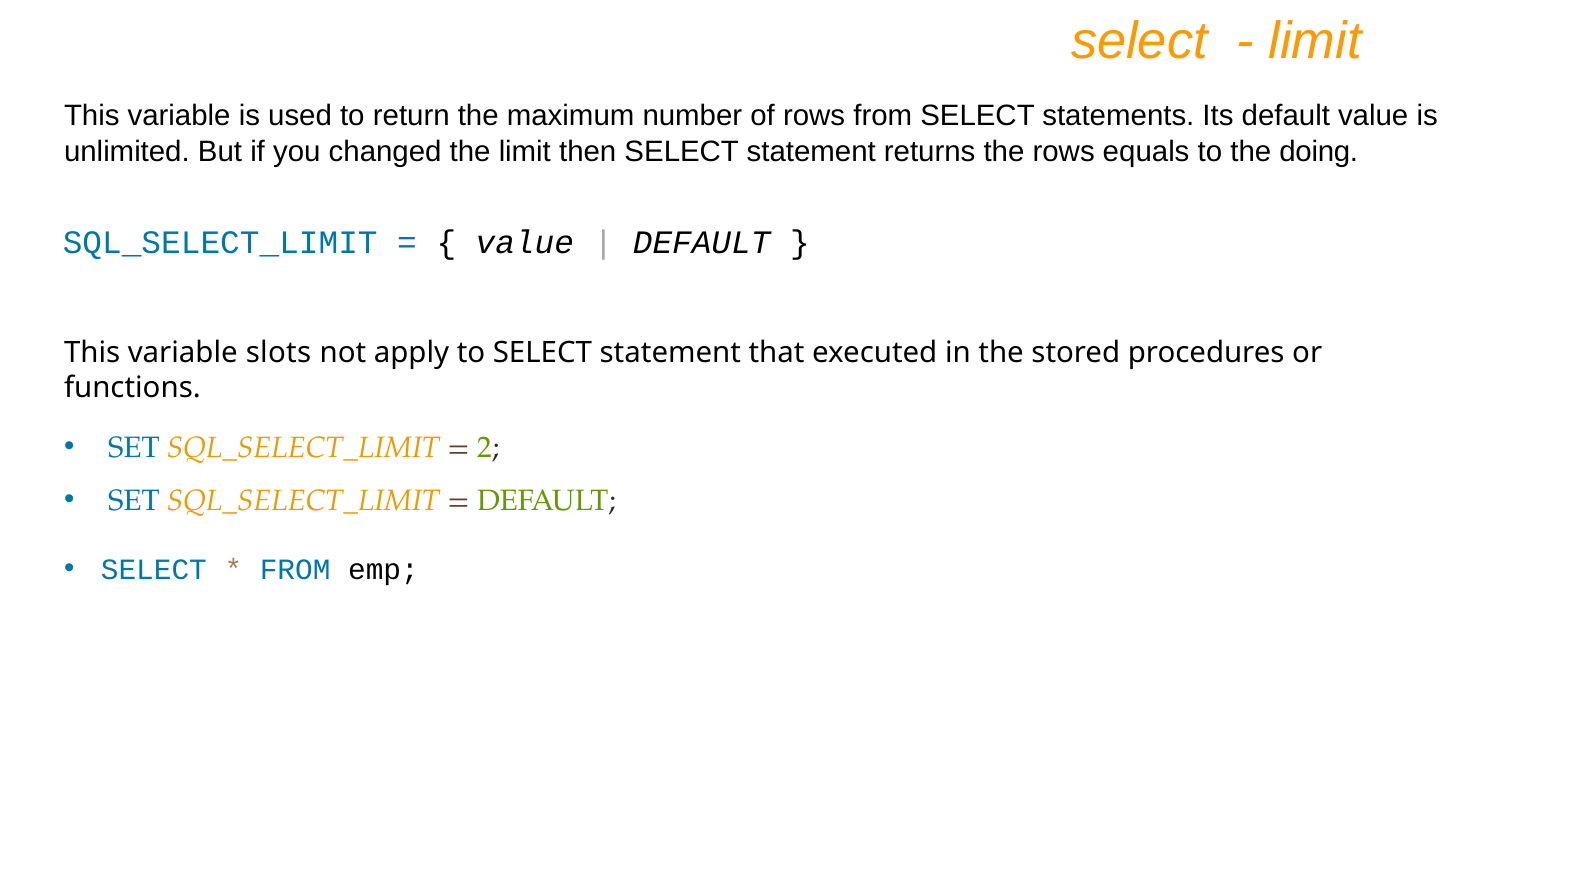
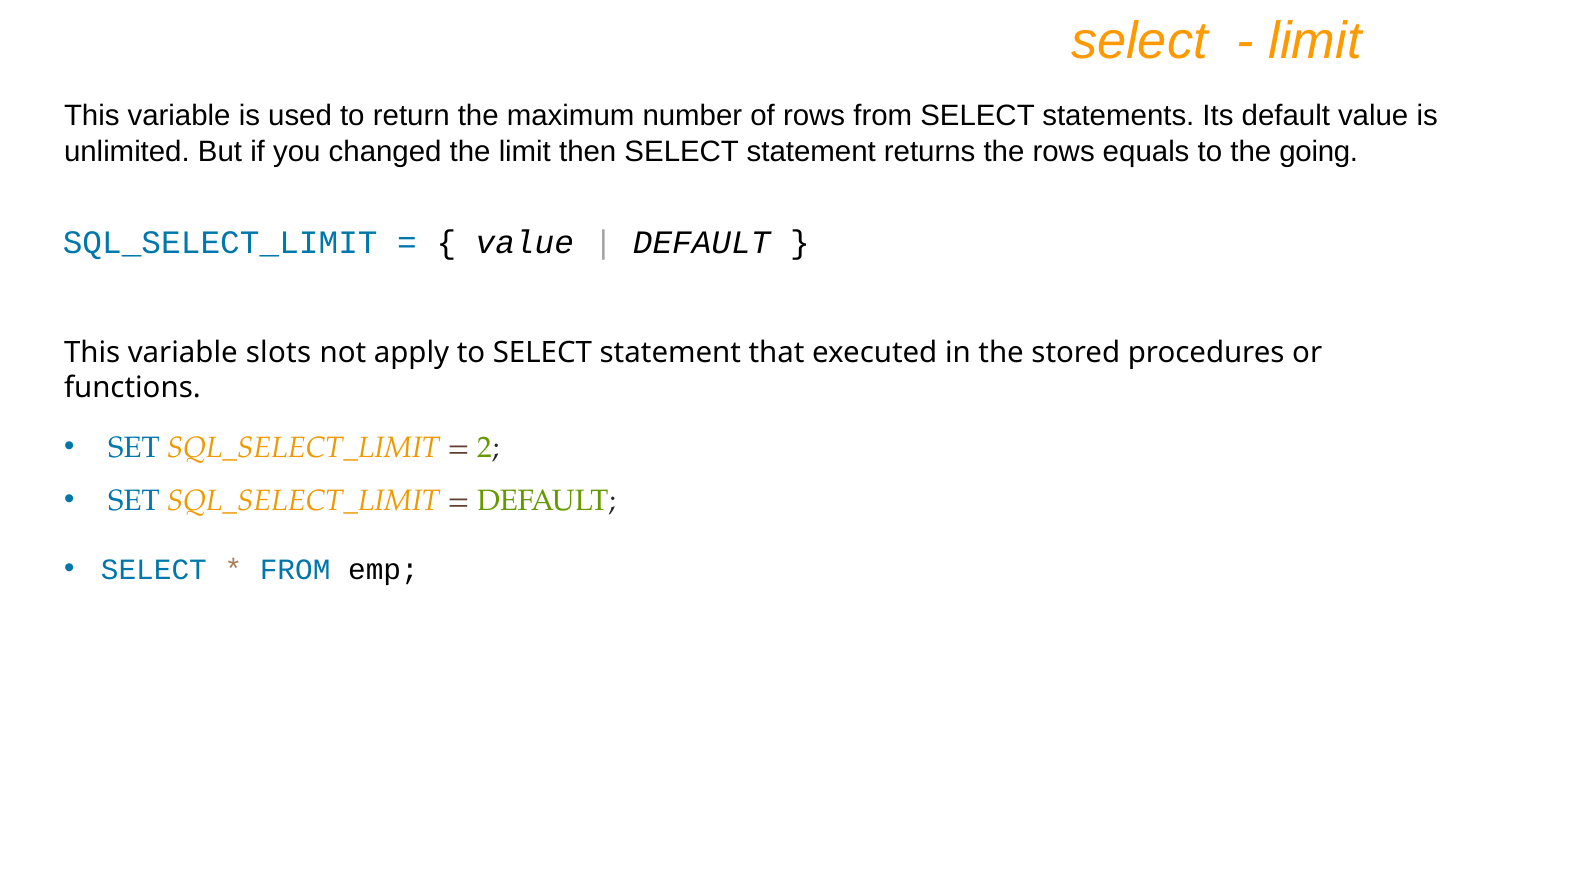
doing: doing -> going
